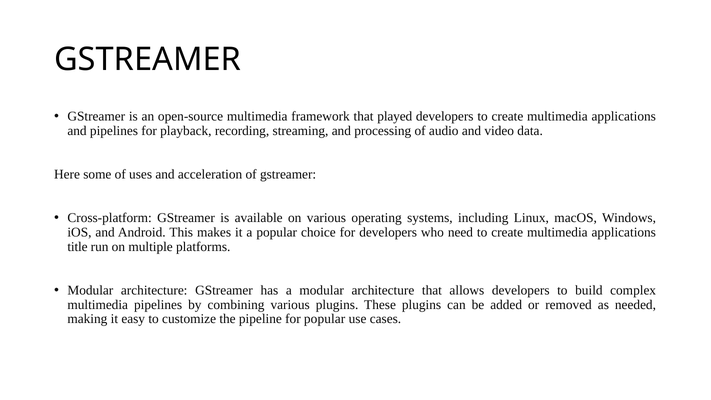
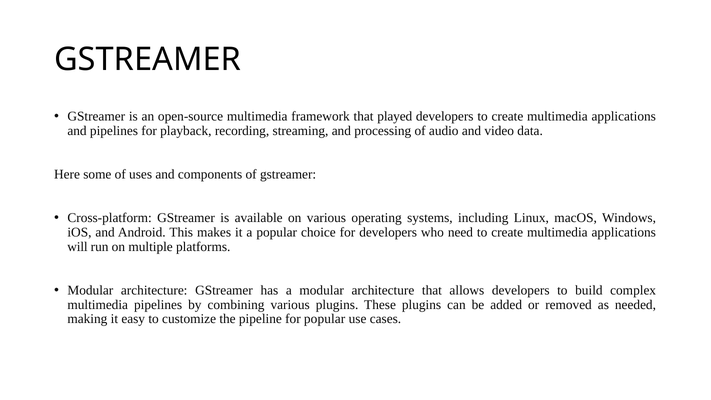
acceleration: acceleration -> components
title: title -> will
